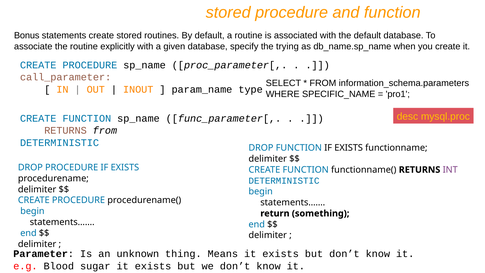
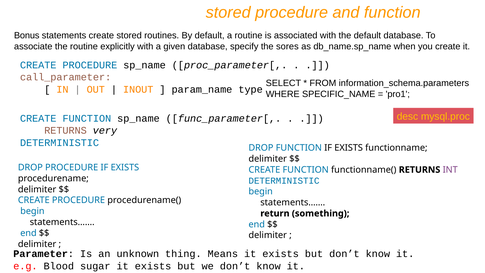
trying: trying -> sores
RETURNS from: from -> very
